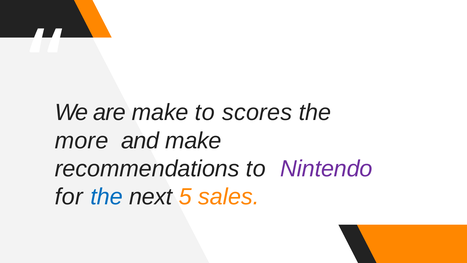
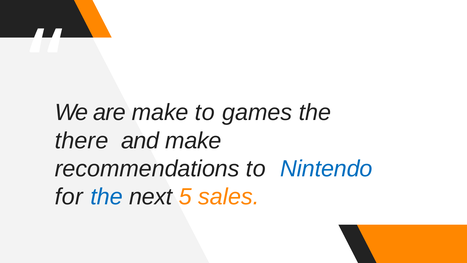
scores: scores -> games
more: more -> there
Nintendo colour: purple -> blue
